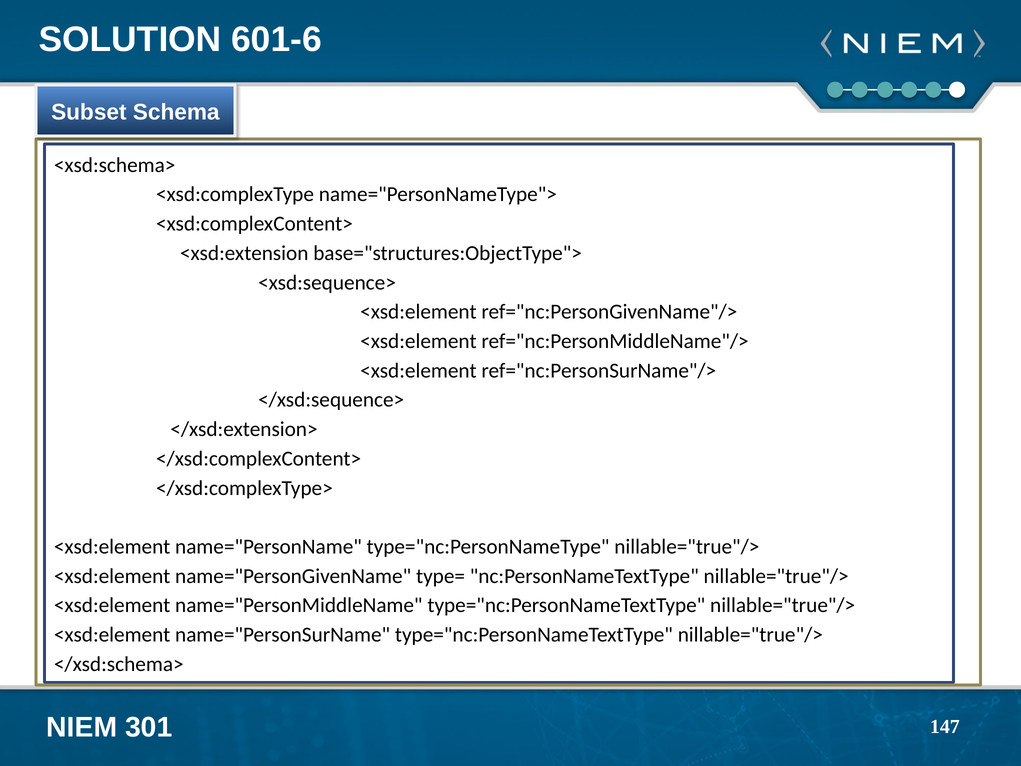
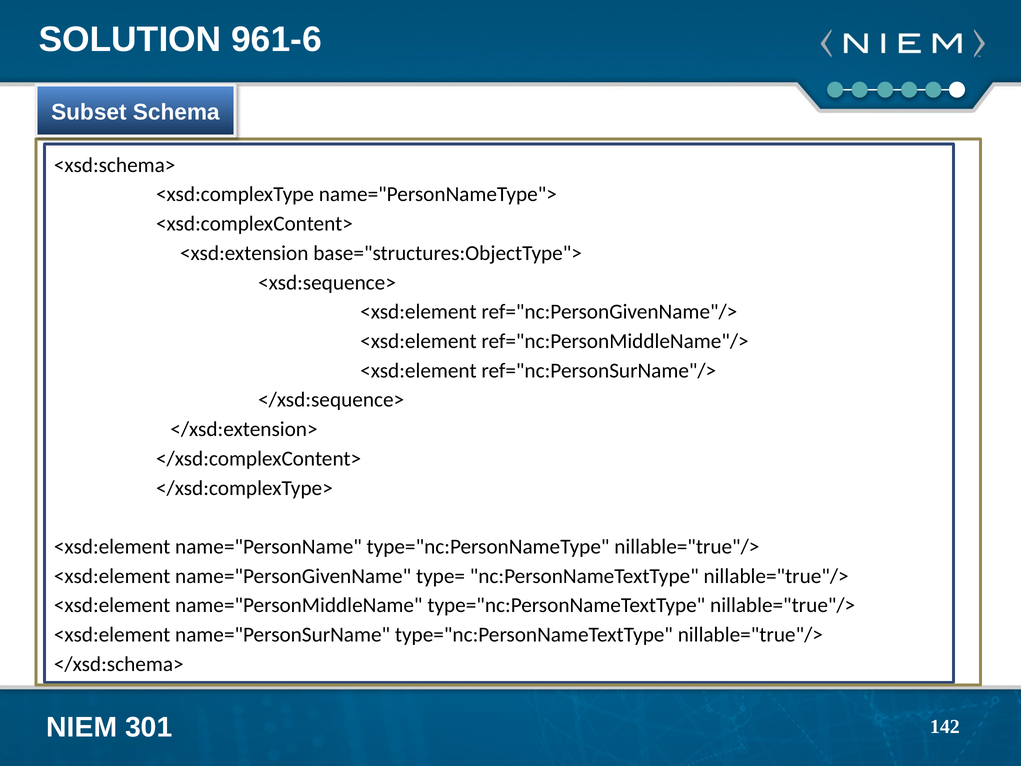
601-6: 601-6 -> 961-6
147: 147 -> 142
